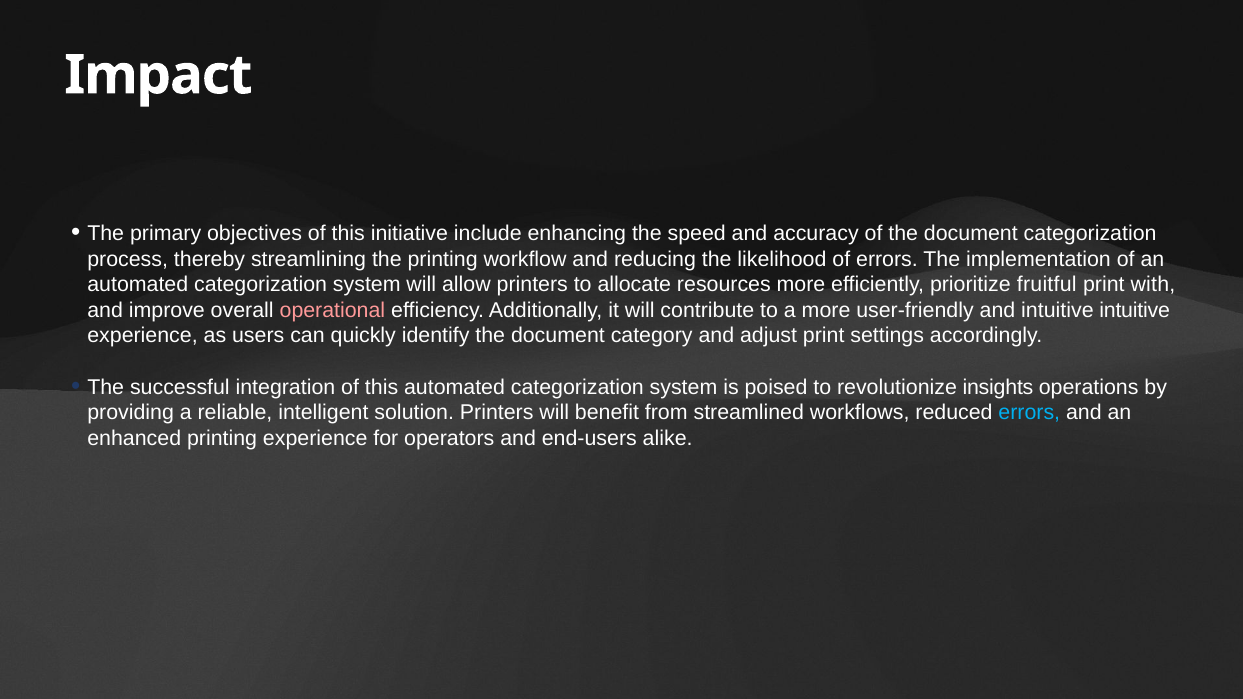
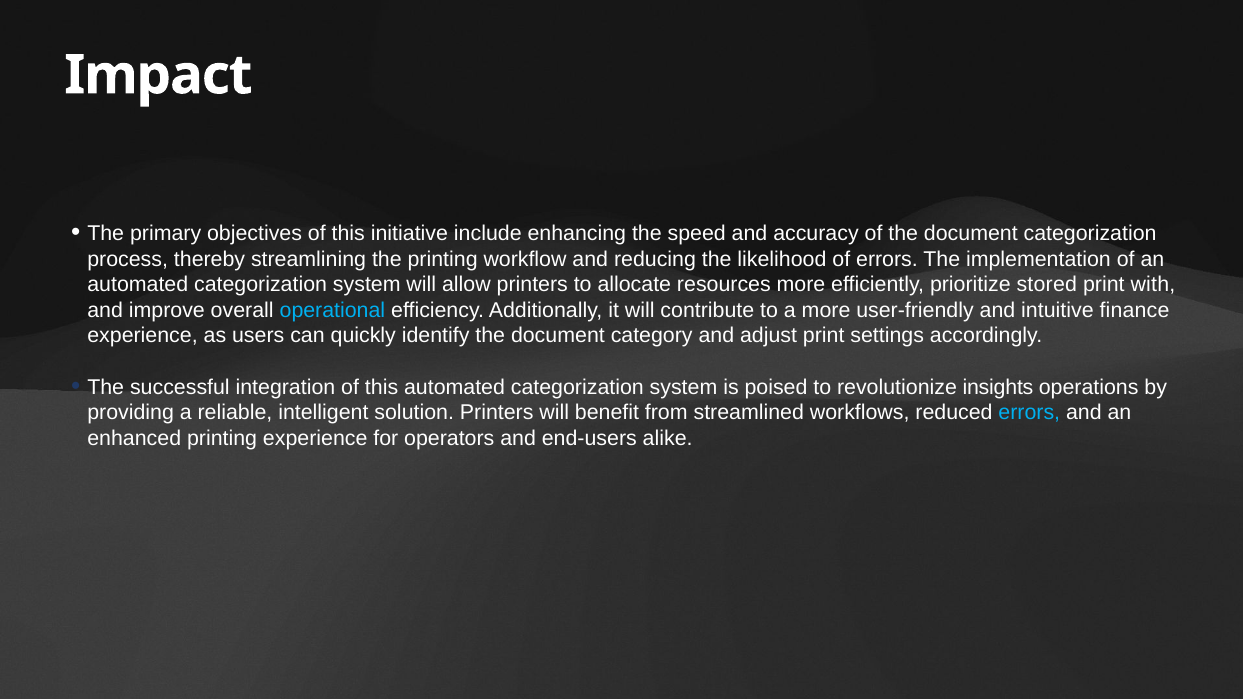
fruitful: fruitful -> stored
operational colour: pink -> light blue
intuitive intuitive: intuitive -> finance
